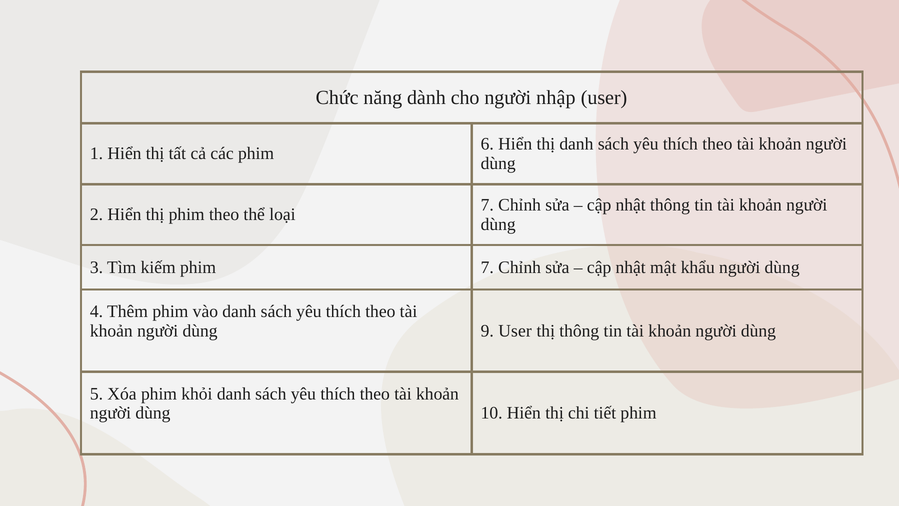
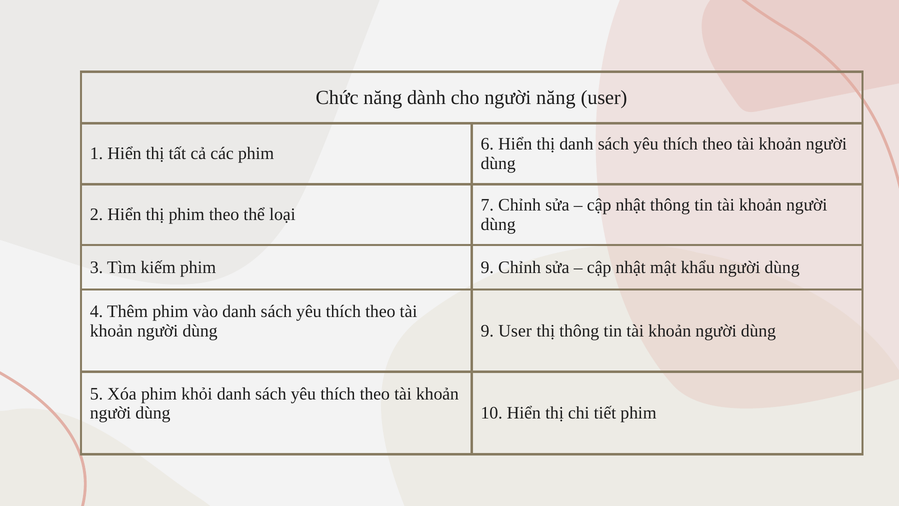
người nhập: nhập -> năng
phim 7: 7 -> 9
